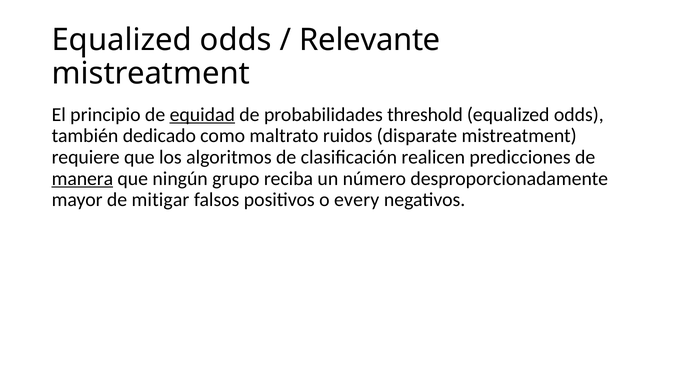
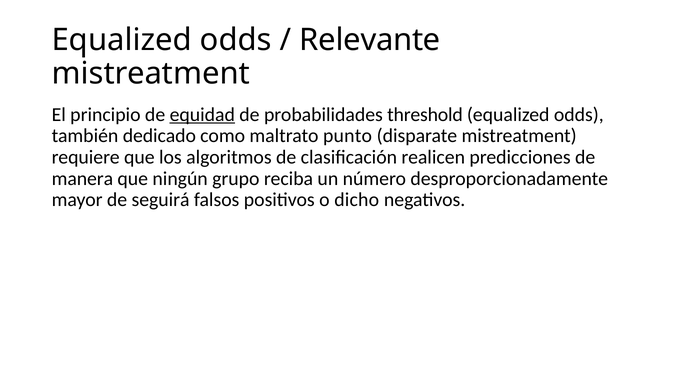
ruidos: ruidos -> punto
manera underline: present -> none
mitigar: mitigar -> seguirá
every: every -> dicho
